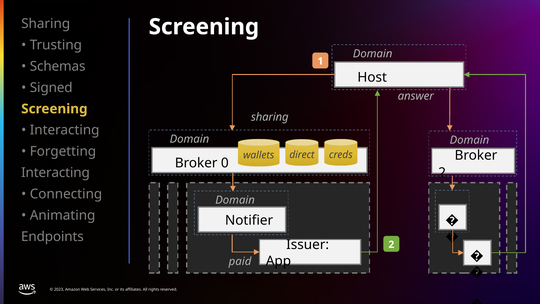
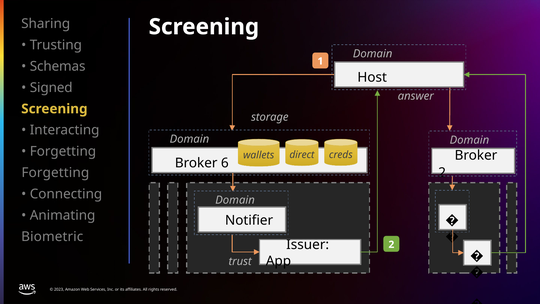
sharing at (270, 117): sharing -> storage
0: 0 -> 6
Interacting at (55, 173): Interacting -> Forgetting
Endpoints: Endpoints -> Biometric
paid: paid -> trust
